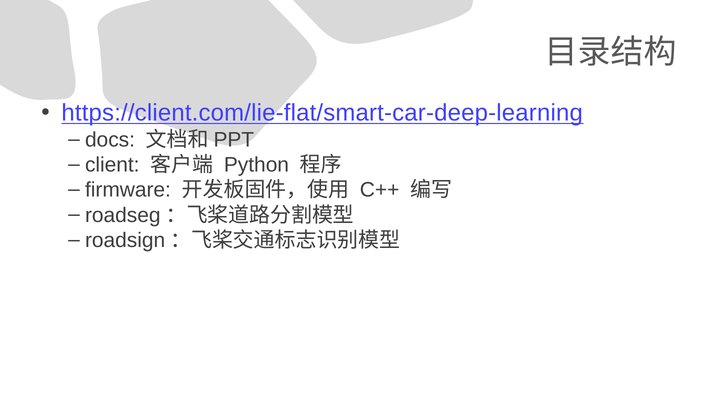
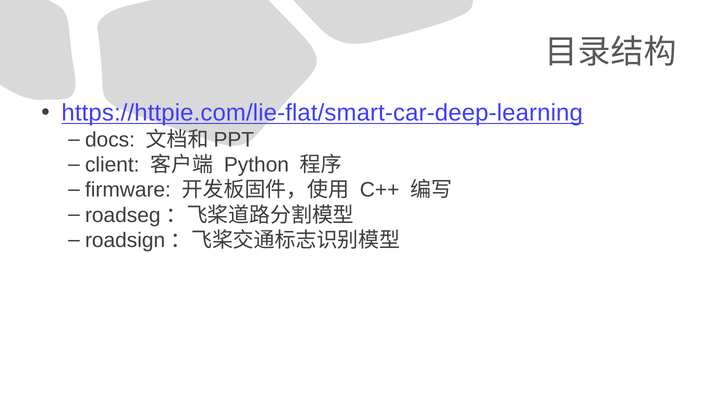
https://client.com/lie-flat/smart-car-deep-learning: https://client.com/lie-flat/smart-car-deep-learning -> https://httpie.com/lie-flat/smart-car-deep-learning
